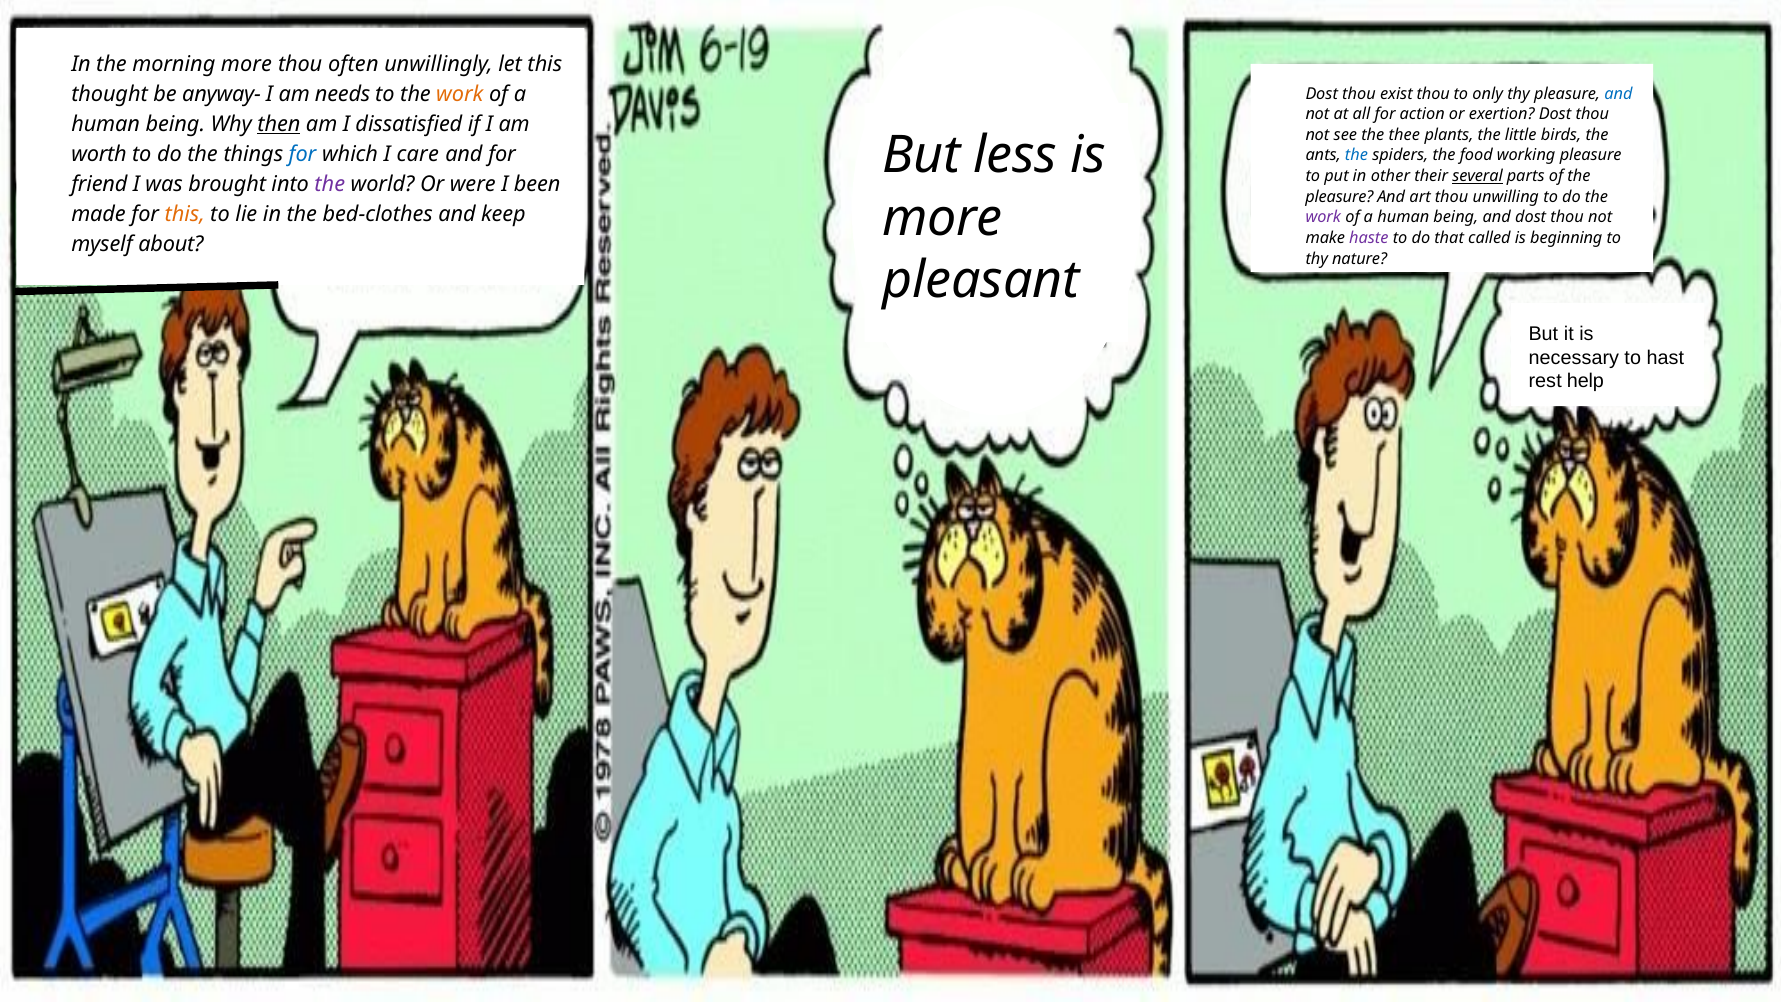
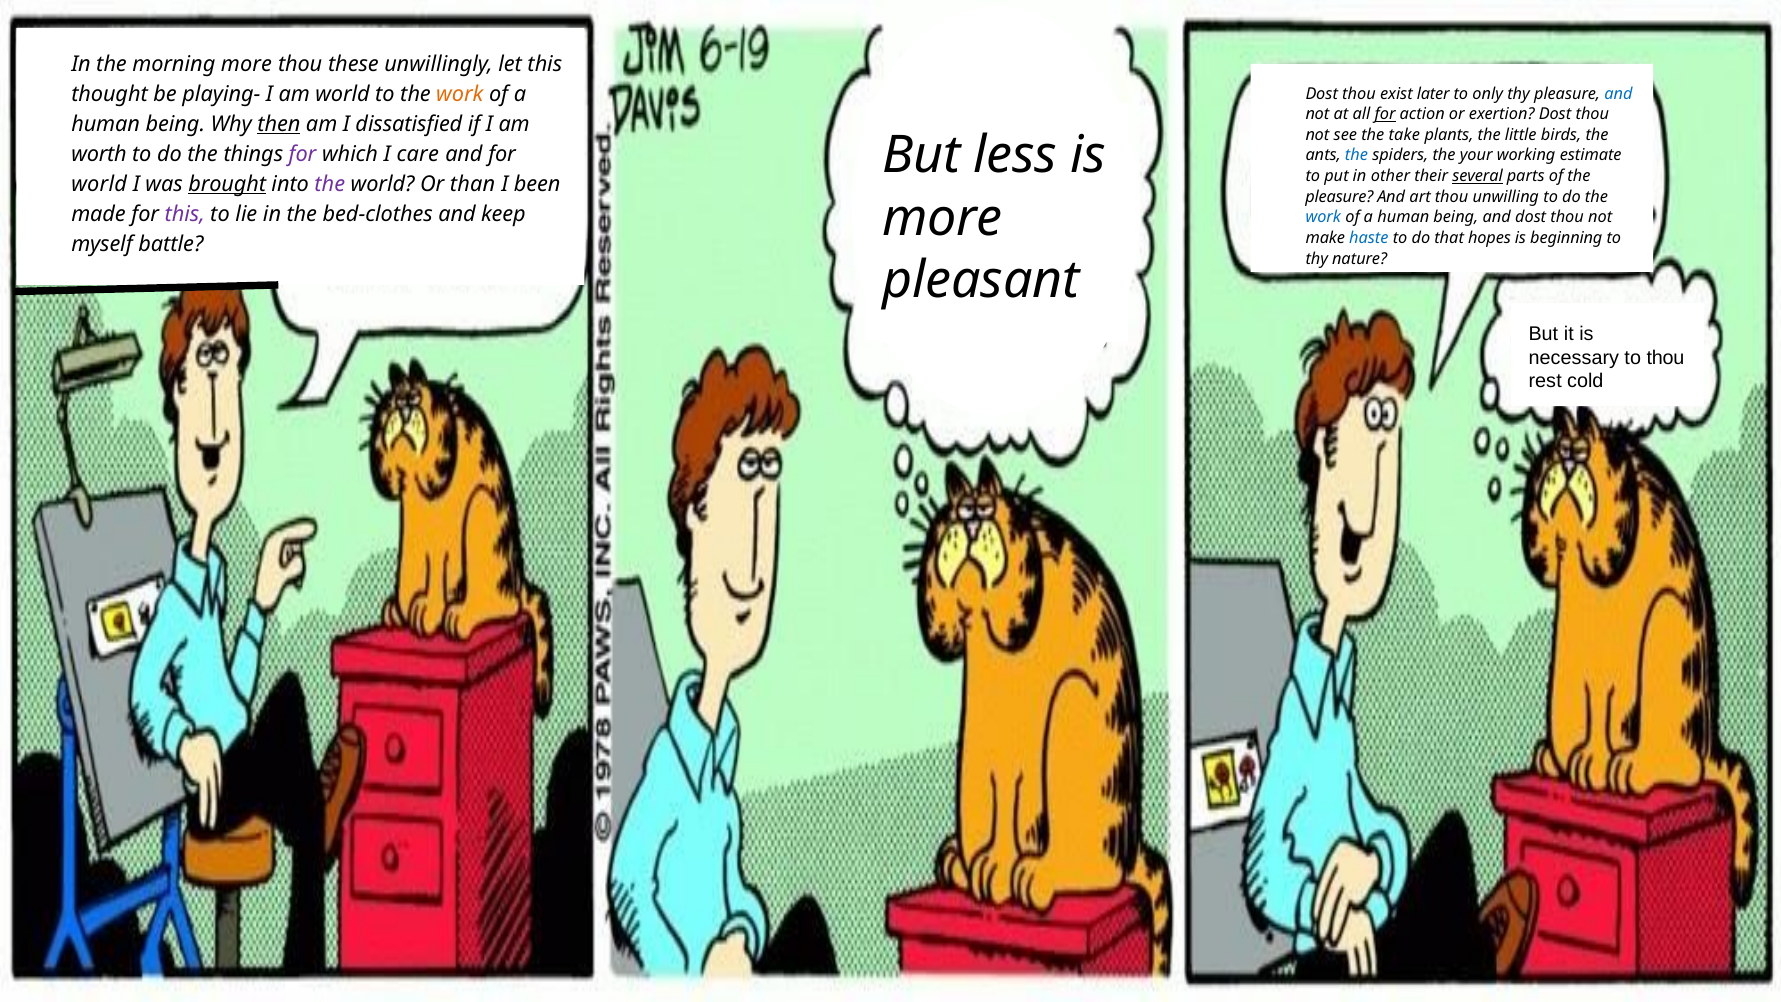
often: often -> these
anyway-: anyway- -> playing-
am needs: needs -> world
exist thou: thou -> later
for at (1385, 114) underline: none -> present
thee: thee -> take
for at (303, 154) colour: blue -> purple
food: food -> your
working pleasure: pleasure -> estimate
friend at (99, 184): friend -> world
brought underline: none -> present
were: were -> than
this at (185, 214) colour: orange -> purple
work at (1323, 217) colour: purple -> blue
haste colour: purple -> blue
called: called -> hopes
about: about -> battle
to hast: hast -> thou
help: help -> cold
